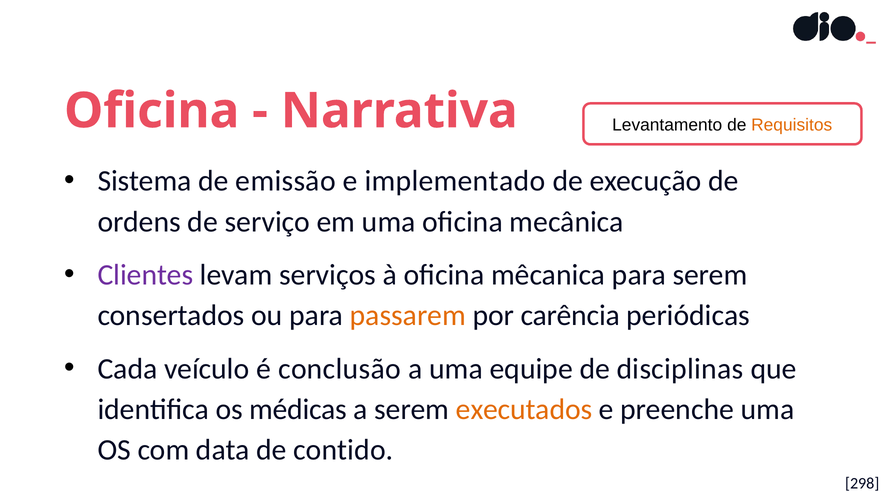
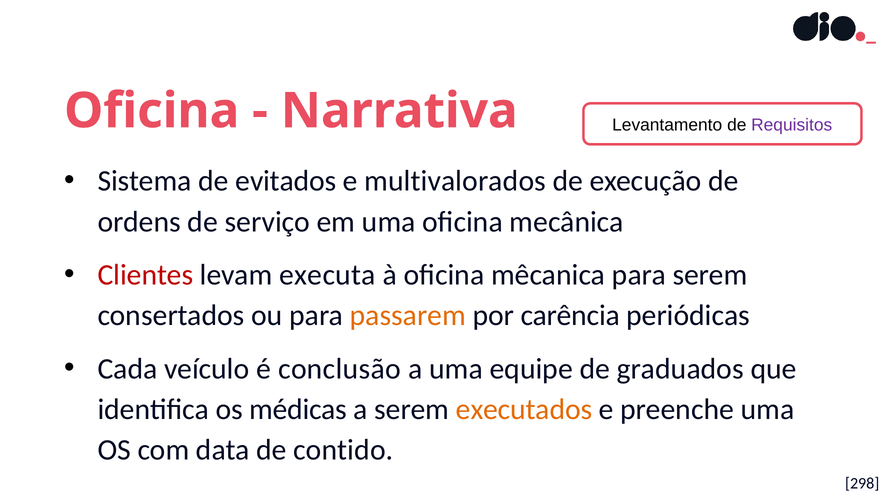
Requisitos colour: orange -> purple
emissão: emissão -> evitados
implementado: implementado -> multivalorados
Clientes colour: purple -> red
serviços: serviços -> executa
disciplinas: disciplinas -> graduados
